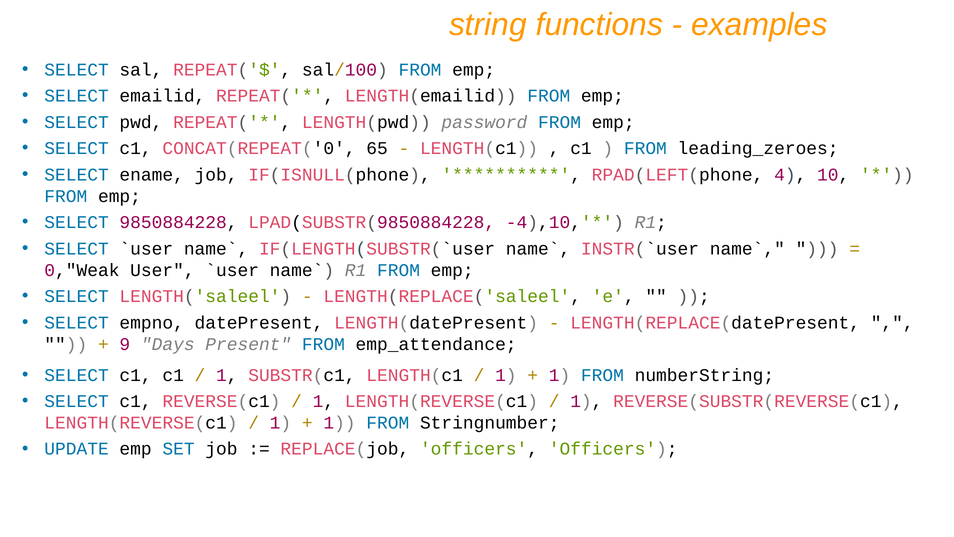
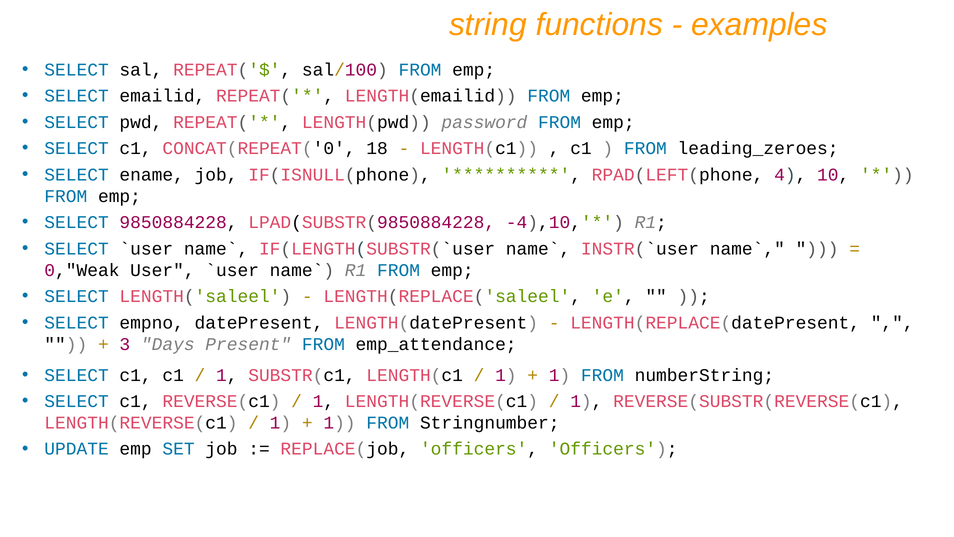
65: 65 -> 18
9: 9 -> 3
